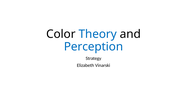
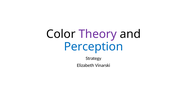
Theory colour: blue -> purple
